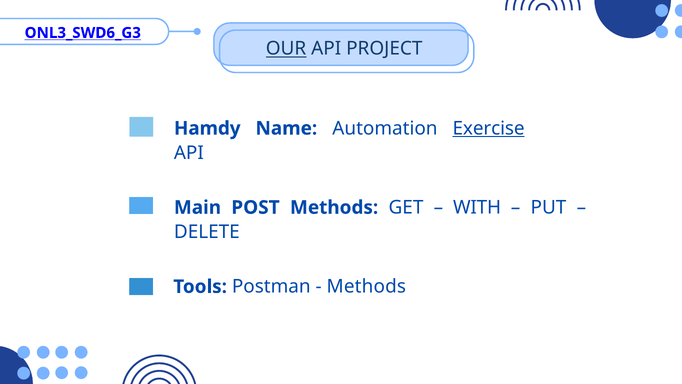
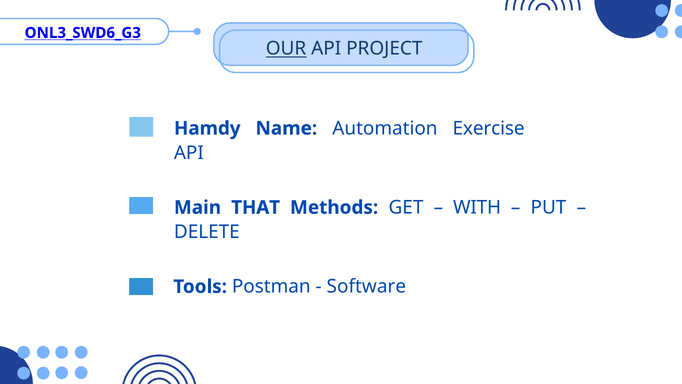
Exercise underline: present -> none
POST: POST -> THAT
Methods at (366, 286): Methods -> Software
